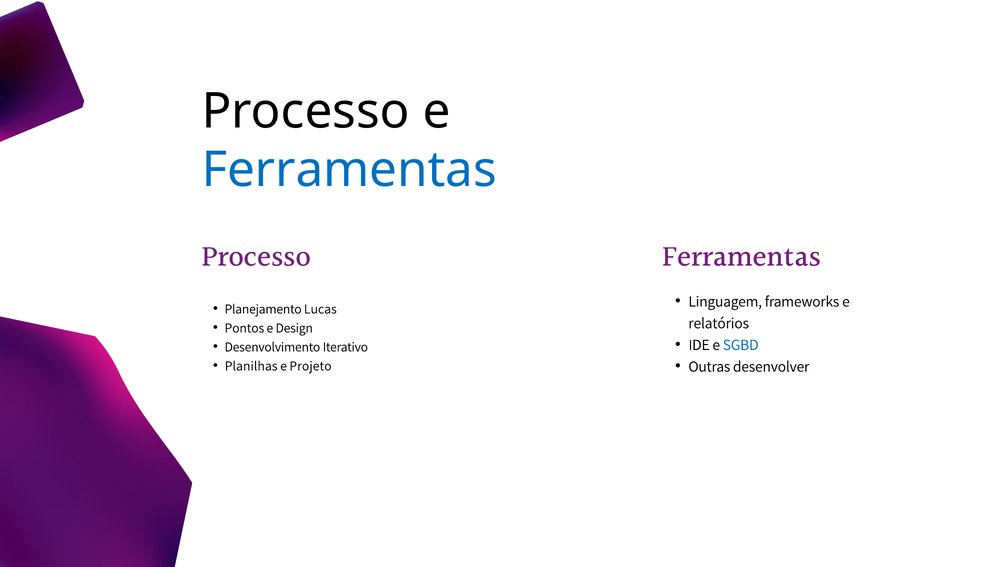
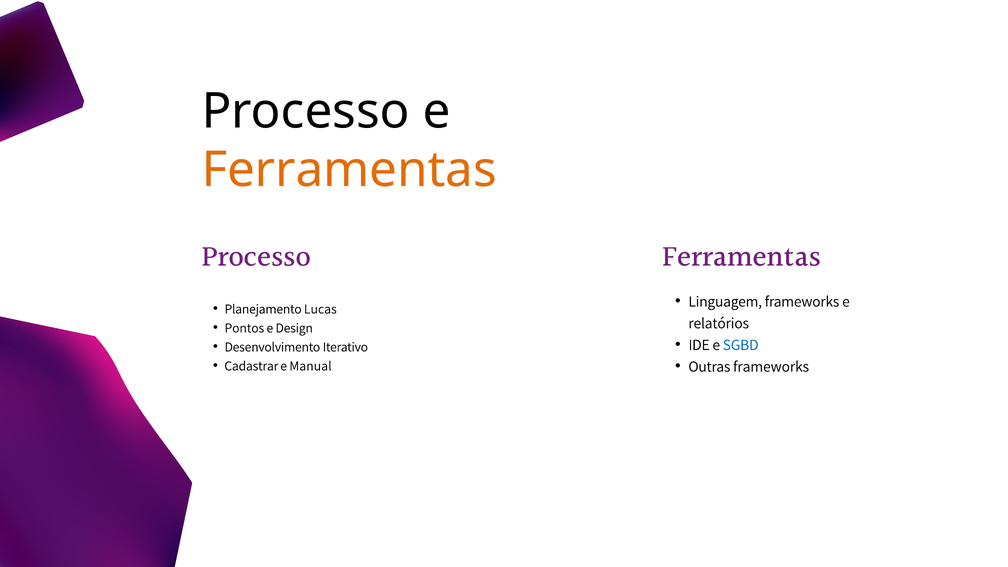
Ferramentas at (349, 170) colour: blue -> orange
Outras desenvolver: desenvolver -> frameworks
Planilhas: Planilhas -> Cadastrar
Projeto: Projeto -> Manual
